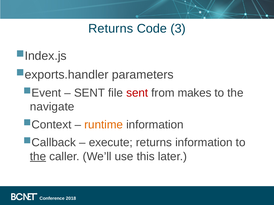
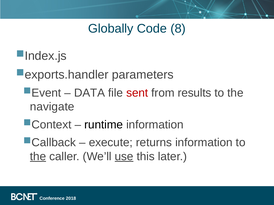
Returns at (111, 29): Returns -> Globally
3: 3 -> 8
SENT at (89, 93): SENT -> DATA
makes: makes -> results
runtime colour: orange -> black
use underline: none -> present
